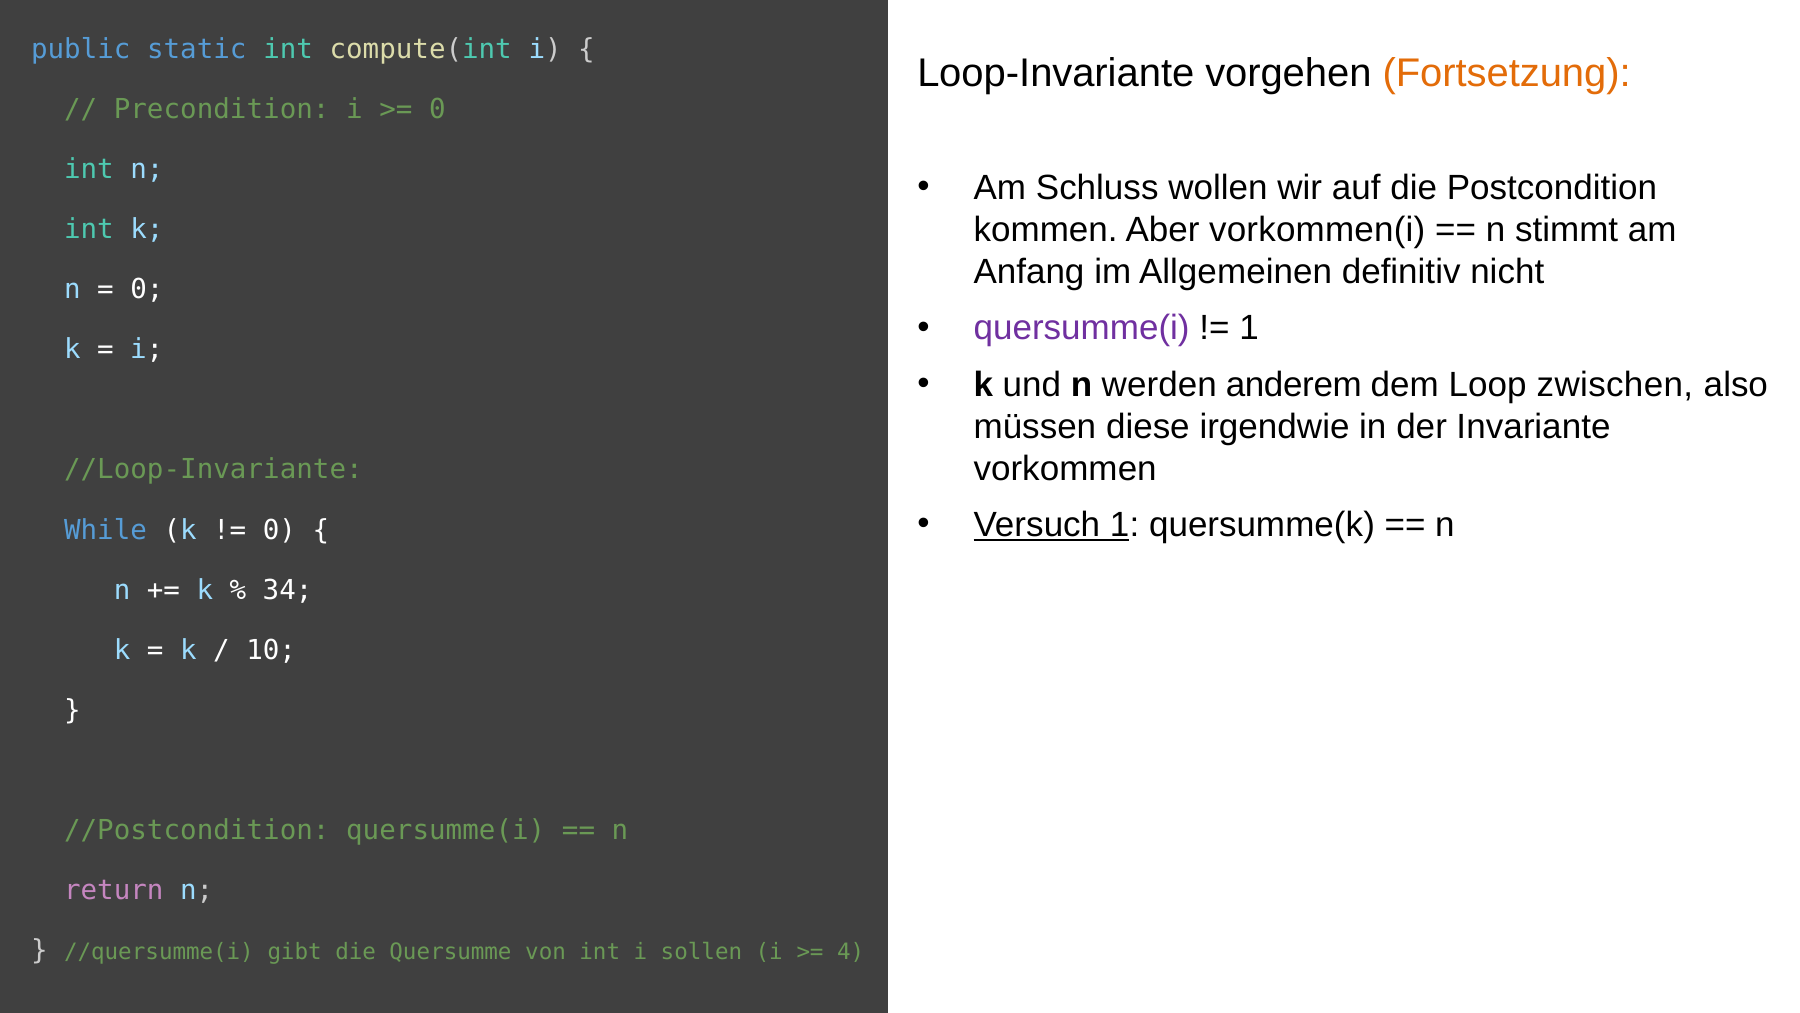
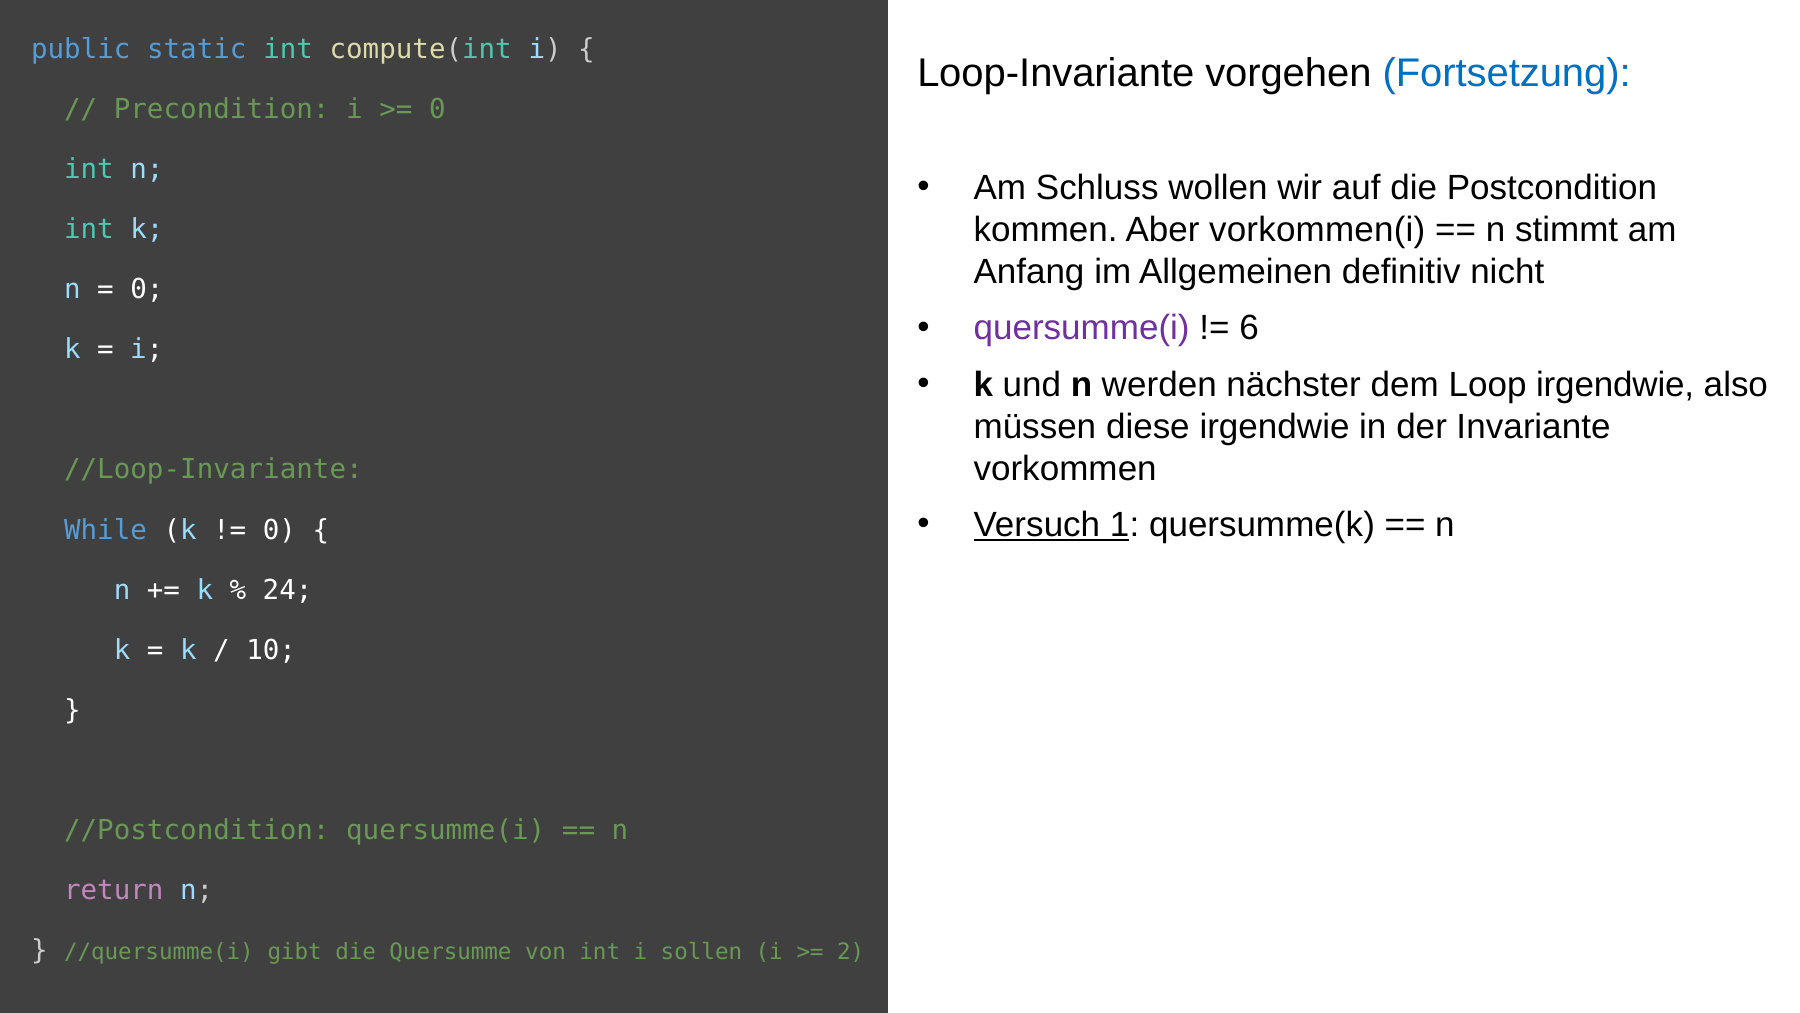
Fortsetzung colour: orange -> blue
1 at (1249, 328): 1 -> 6
anderem: anderem -> nächster
Loop zwischen: zwischen -> irgendwie
34: 34 -> 24
4: 4 -> 2
